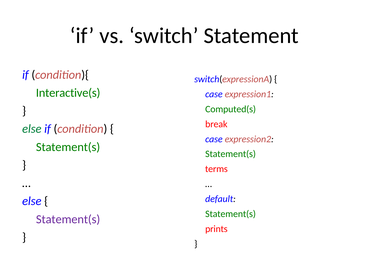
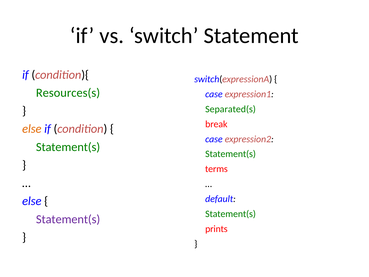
Interactive(s: Interactive(s -> Resources(s
Computed(s: Computed(s -> Separated(s
else at (32, 129) colour: green -> orange
